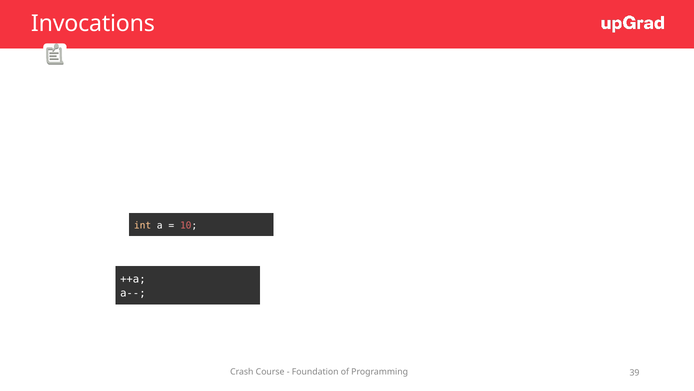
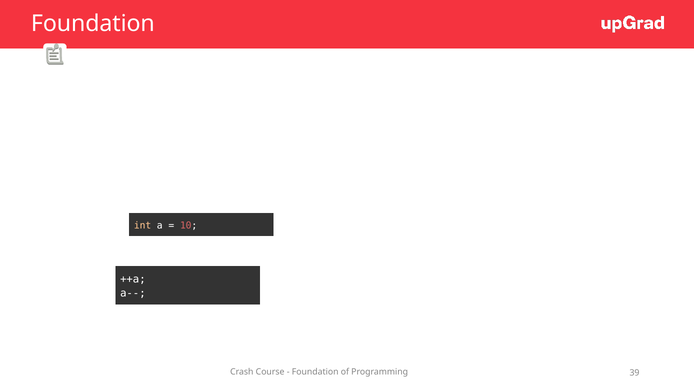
Invocations at (93, 24): Invocations -> Foundation
